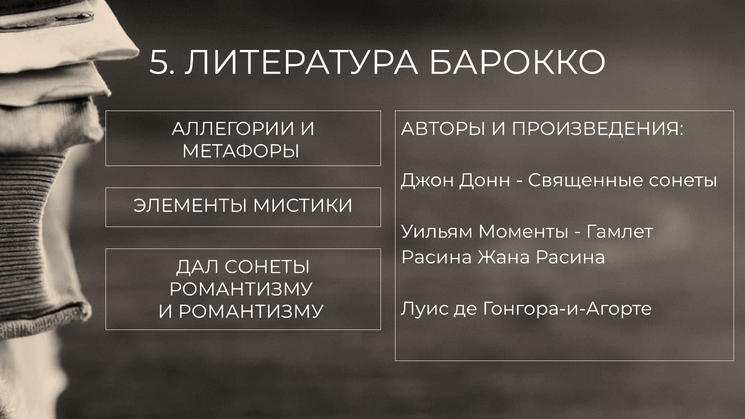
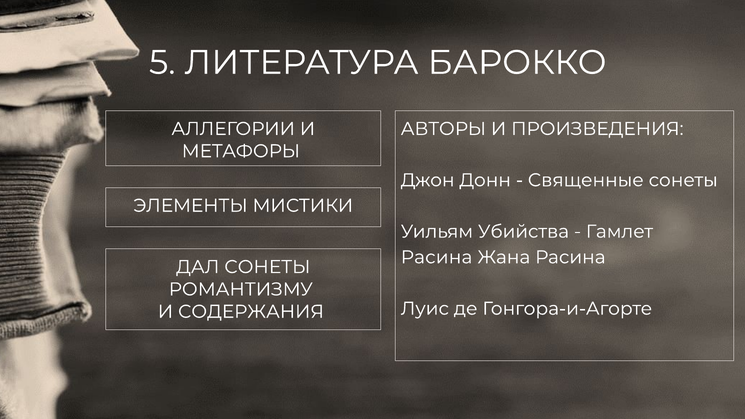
Моменты: Моменты -> Убийства
И РОМАНТИЗМУ: РОМАНТИЗМУ -> СОДЕРЖАНИЯ
